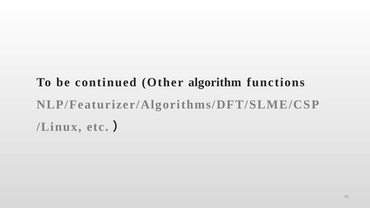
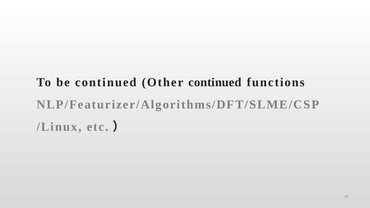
Other algorithm: algorithm -> continued
